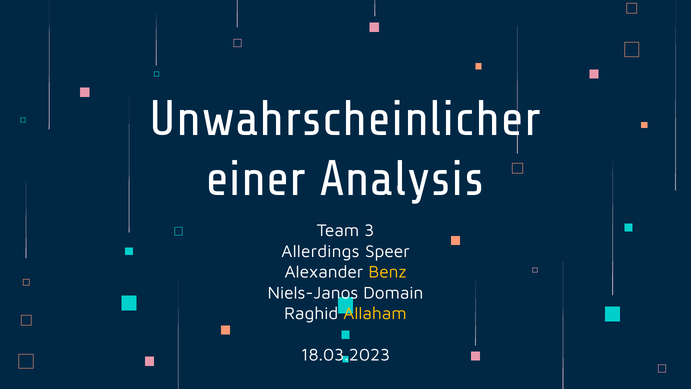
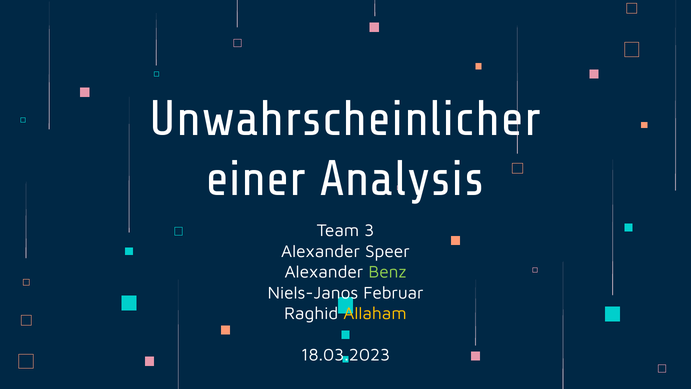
Allerdings at (320, 251): Allerdings -> Alexander
Benz colour: yellow -> light green
Domain: Domain -> Februar
